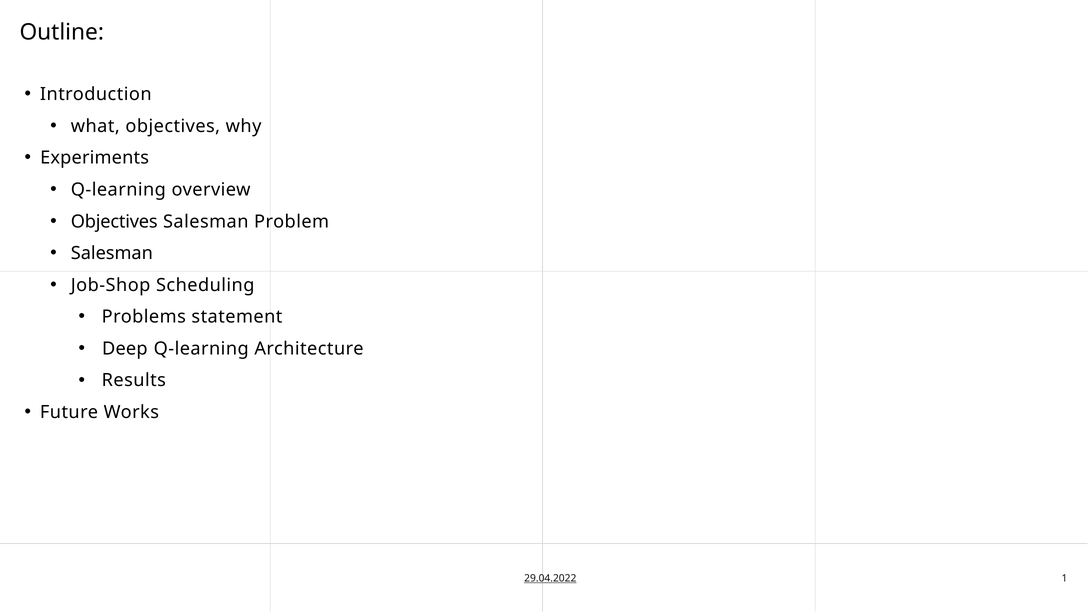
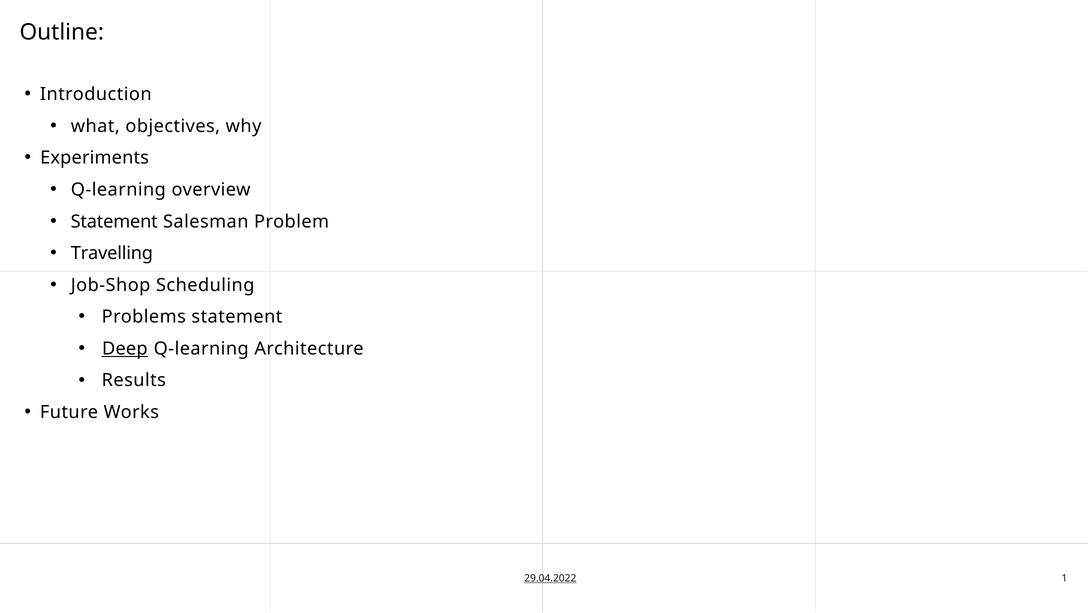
Objectives at (114, 222): Objectives -> Statement
Salesman at (112, 253): Salesman -> Travelling
Deep underline: none -> present
